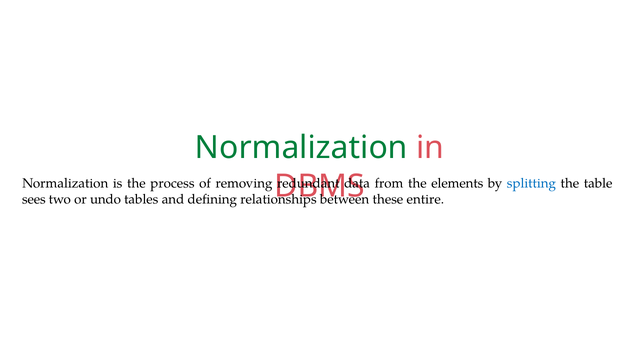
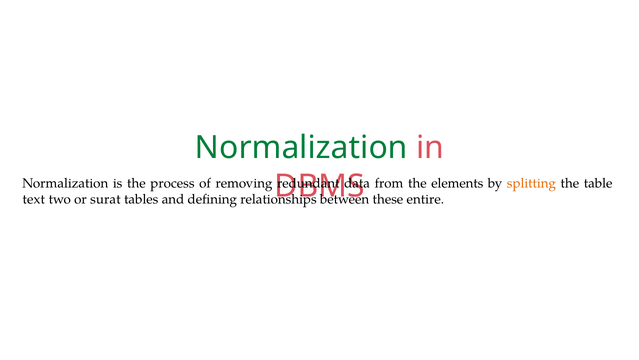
splitting colour: blue -> orange
sees: sees -> text
undo: undo -> surat
